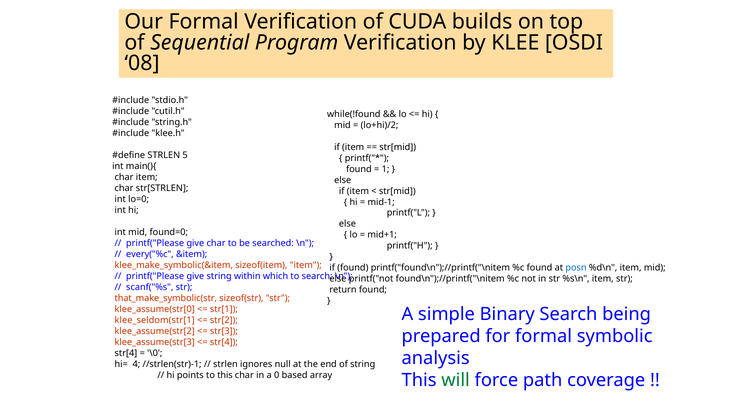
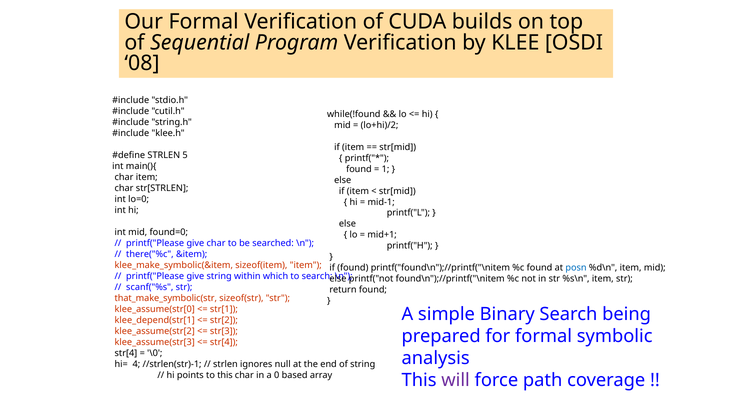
every("%c: every("%c -> there("%c
klee_seldom(str[1: klee_seldom(str[1 -> klee_depend(str[1
will colour: green -> purple
